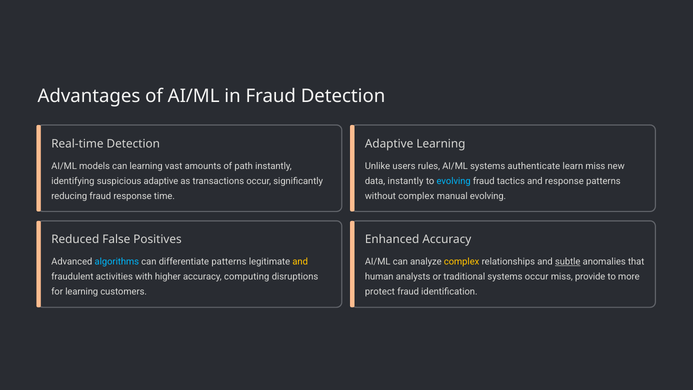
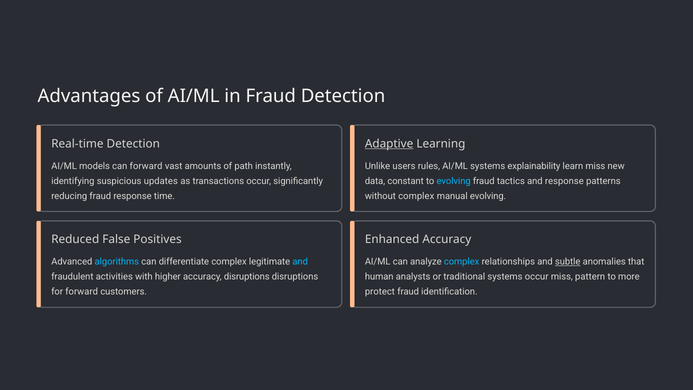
Adaptive at (389, 144) underline: none -> present
can learning: learning -> forward
authenticate: authenticate -> explainability
suspicious adaptive: adaptive -> updates
data instantly: instantly -> constant
differentiate patterns: patterns -> complex
and at (300, 262) colour: yellow -> light blue
complex at (462, 262) colour: yellow -> light blue
accuracy computing: computing -> disruptions
provide: provide -> pattern
for learning: learning -> forward
